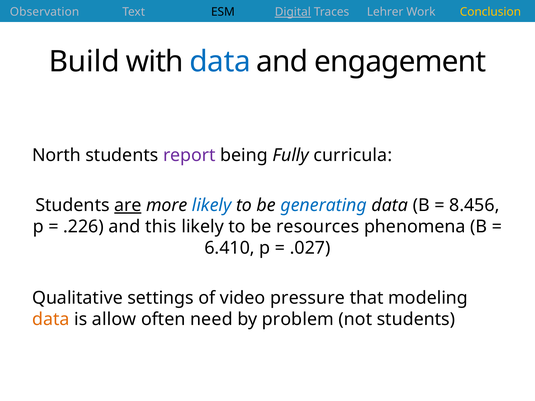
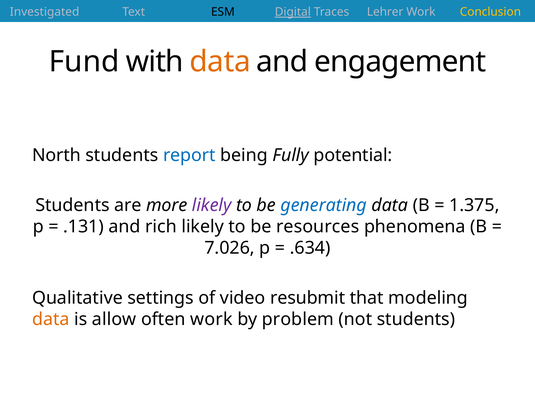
Observation: Observation -> Investigated
Build: Build -> Fund
data at (220, 62) colour: blue -> orange
report colour: purple -> blue
curricula: curricula -> potential
are underline: present -> none
likely at (212, 205) colour: blue -> purple
8.456: 8.456 -> 1.375
.226: .226 -> .131
this: this -> rich
6.410: 6.410 -> 7.026
.027: .027 -> .634
pressure: pressure -> resubmit
often need: need -> work
